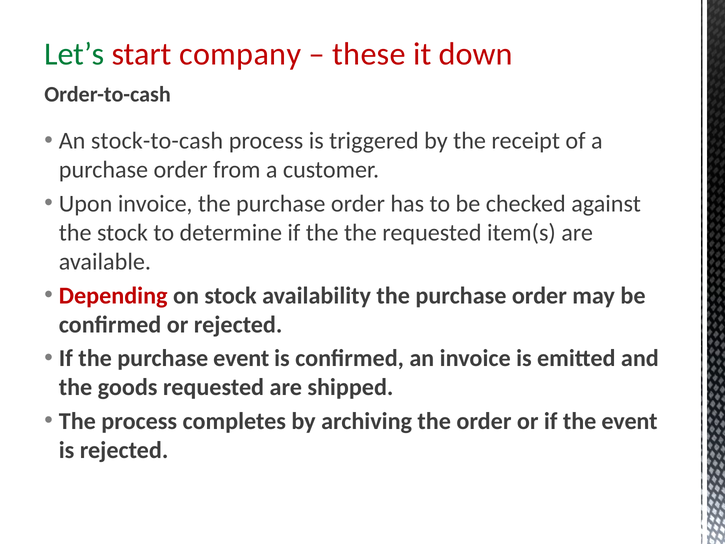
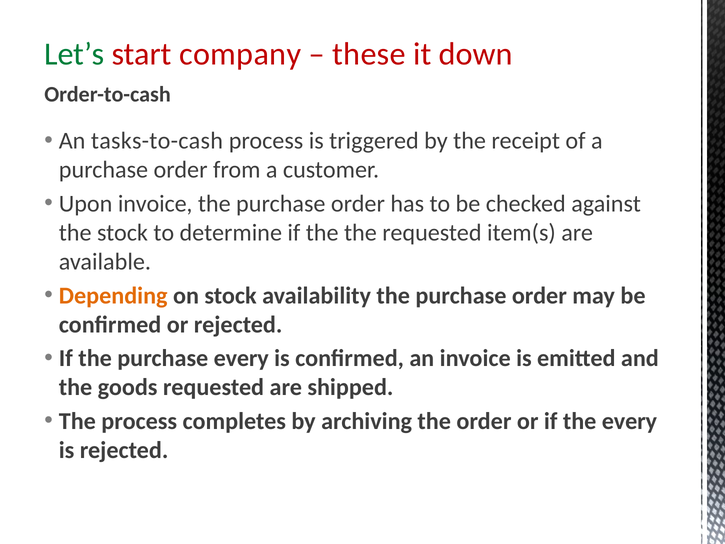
stock-to-cash: stock-to-cash -> tasks-to-cash
Depending colour: red -> orange
purchase event: event -> every
the event: event -> every
